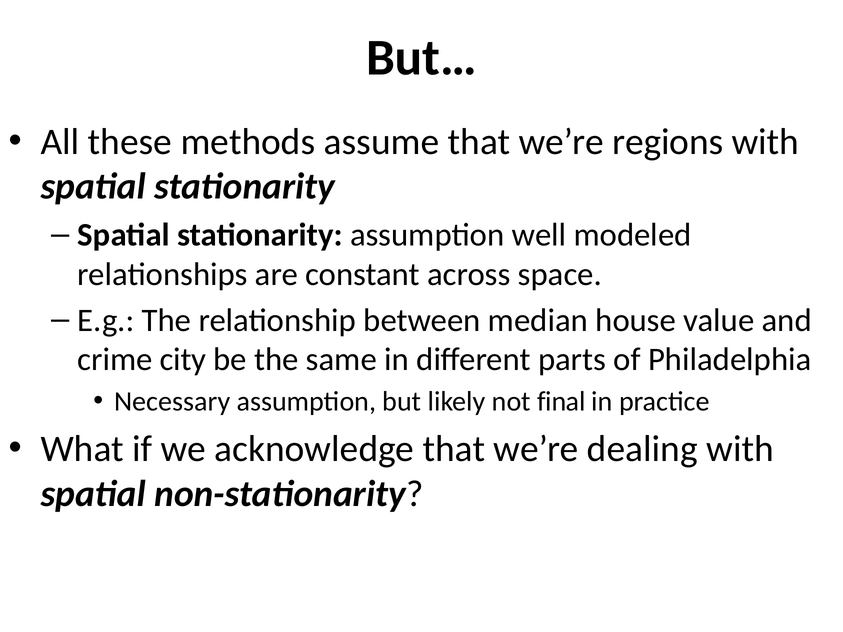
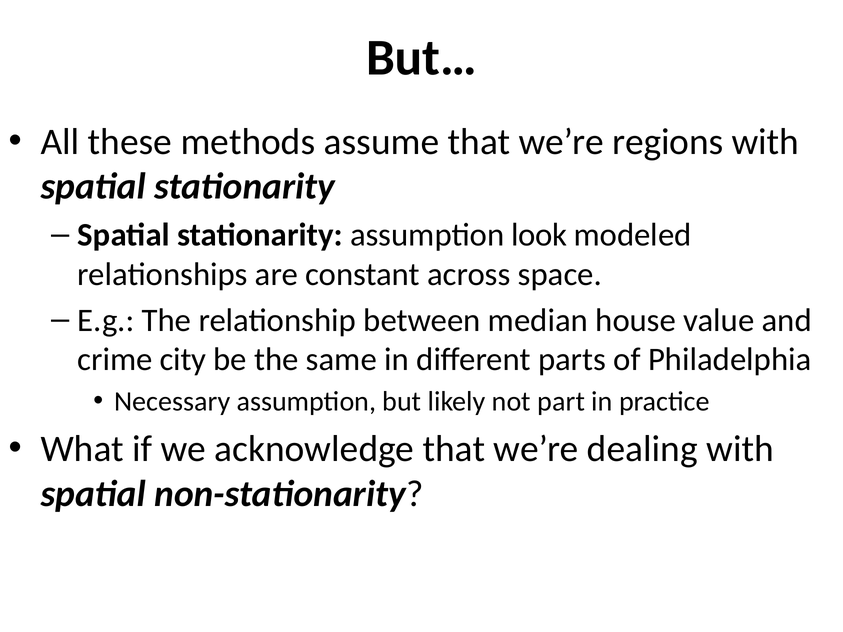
well: well -> look
final: final -> part
